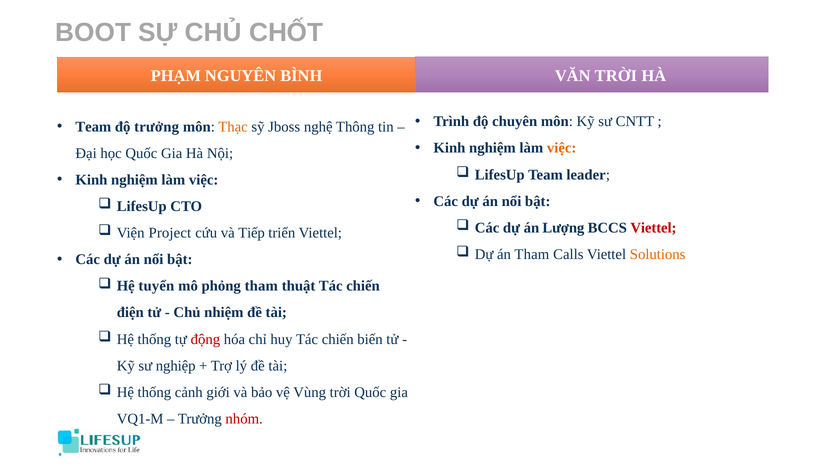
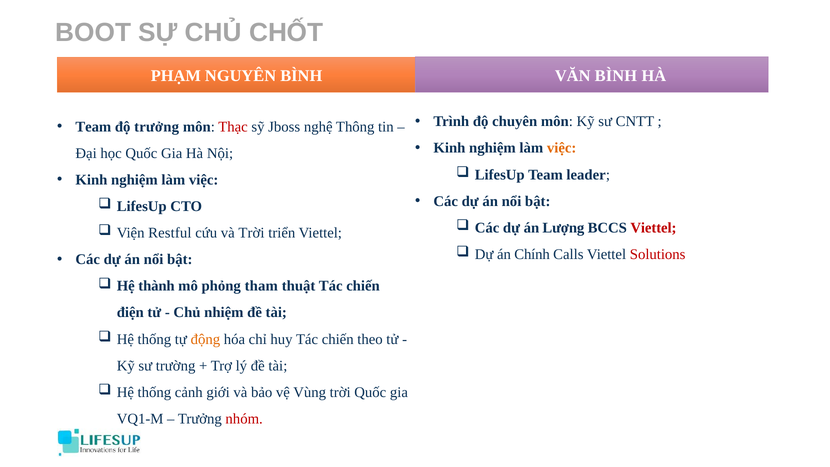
VĂN TRỜI: TRỜI -> BÌNH
Thạc colour: orange -> red
Project: Project -> Restful
và Tiếp: Tiếp -> Trời
án Tham: Tham -> Chính
Solutions colour: orange -> red
tuyển: tuyển -> thành
động colour: red -> orange
biến: biến -> theo
nghiệp: nghiệp -> trường
